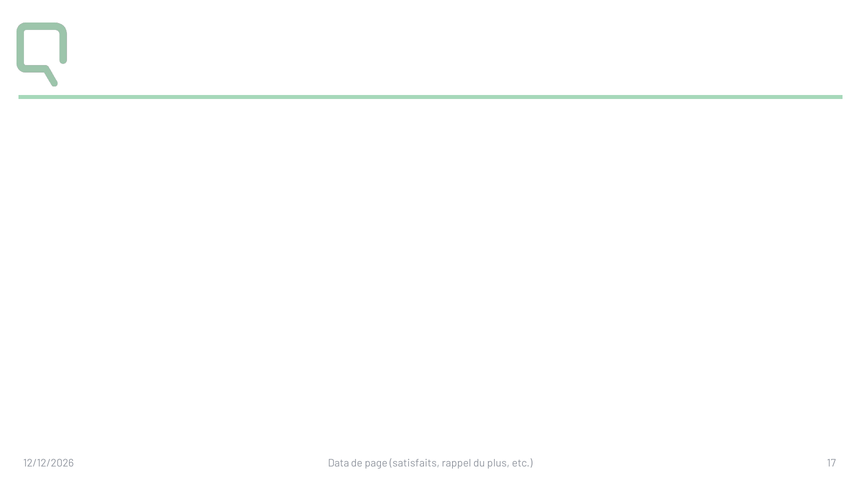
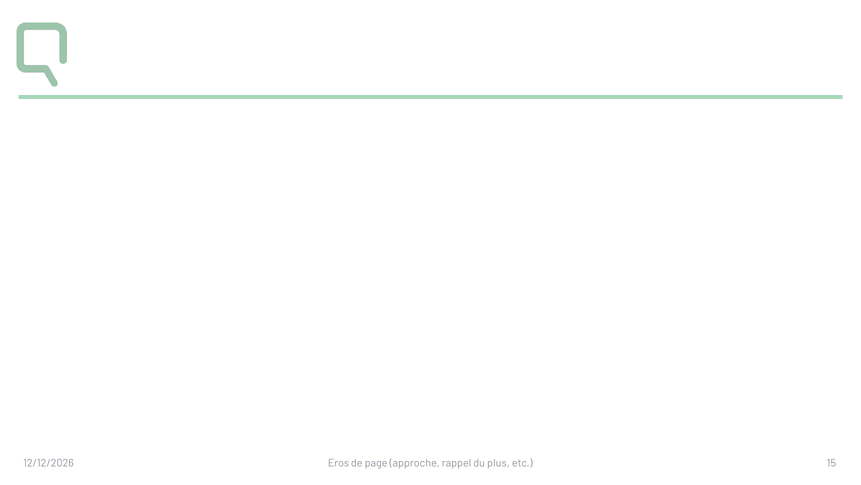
Data: Data -> Eros
satisfaits: satisfaits -> approche
17: 17 -> 15
